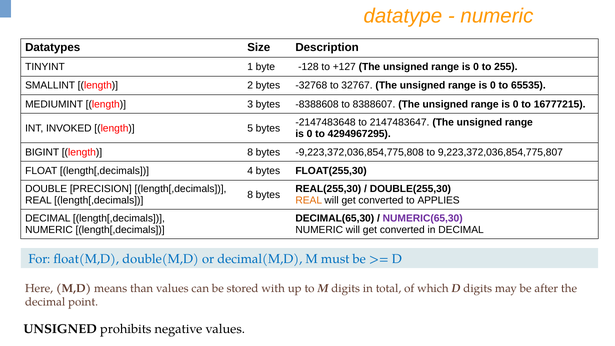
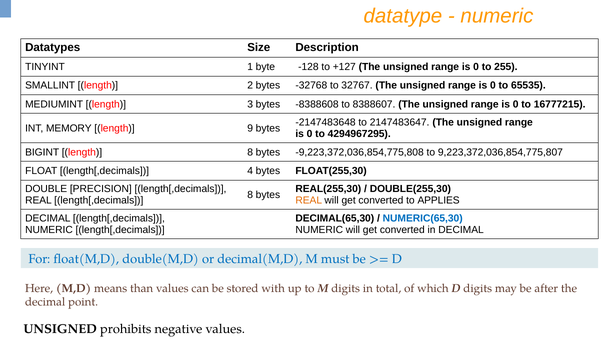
INVOKED: INVOKED -> MEMORY
5: 5 -> 9
NUMERIC(65,30 colour: purple -> blue
